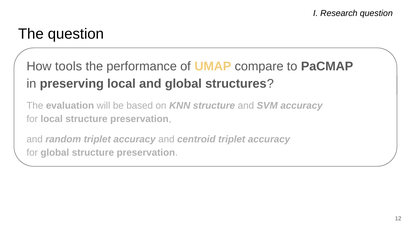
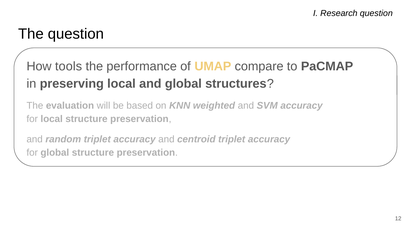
KNN structure: structure -> weighted
